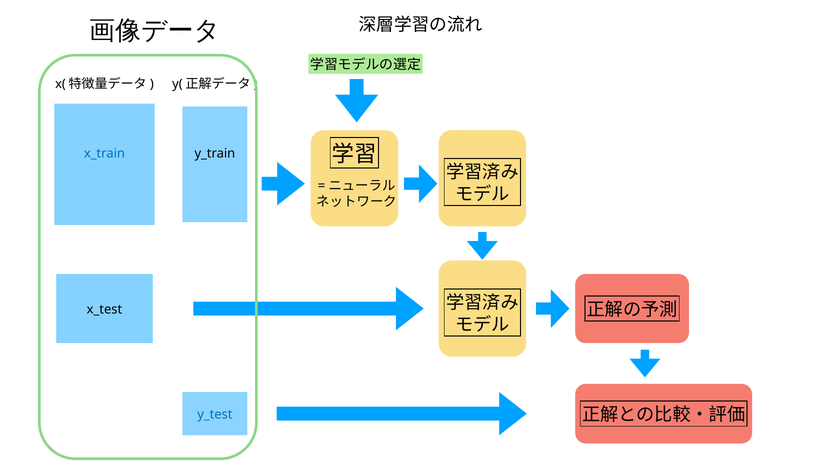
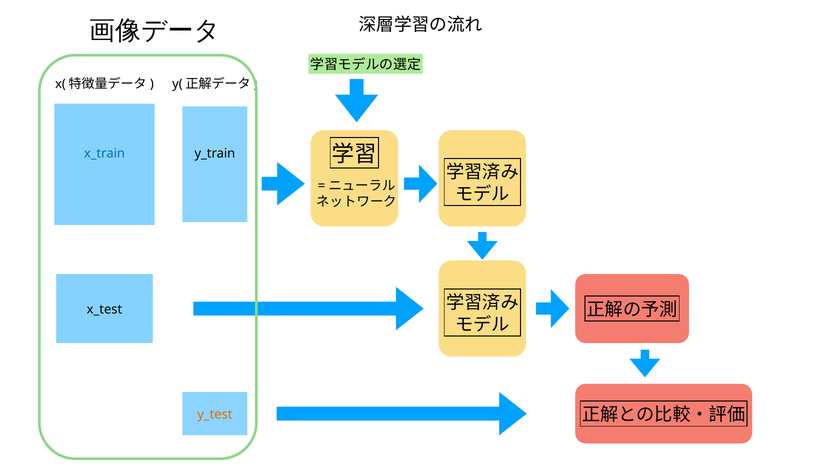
y_test colour: blue -> orange
